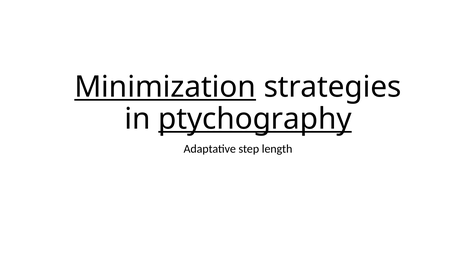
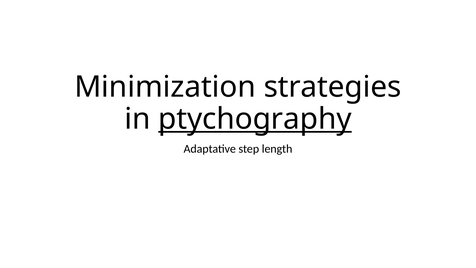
Minimization underline: present -> none
